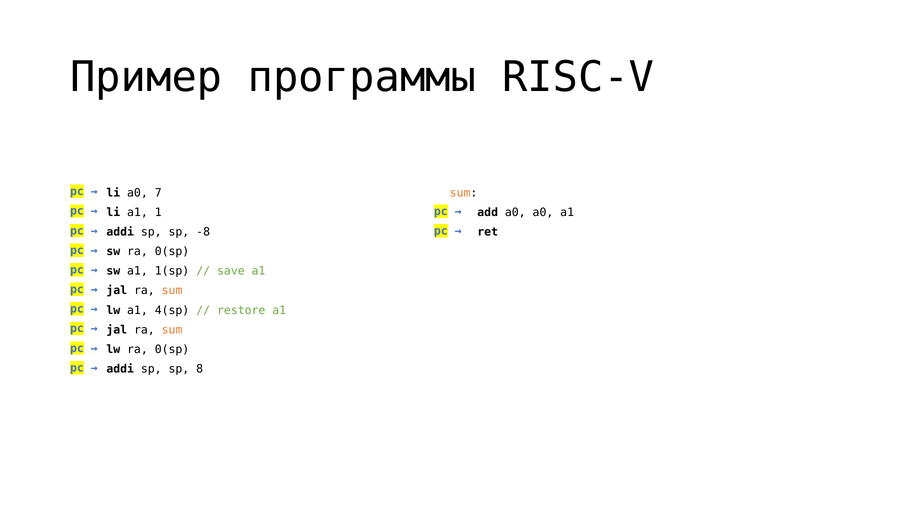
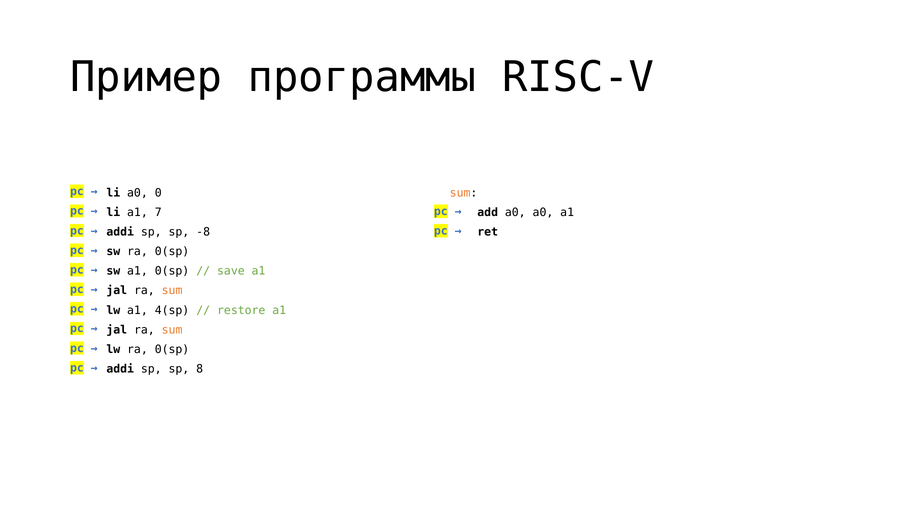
7: 7 -> 0
1: 1 -> 7
a1 1(sp: 1(sp -> 0(sp
